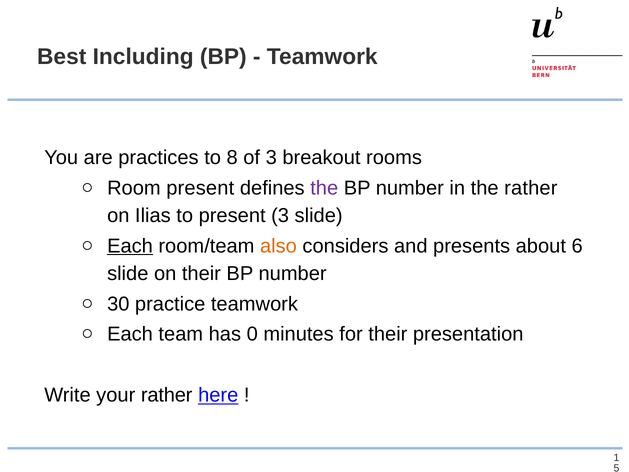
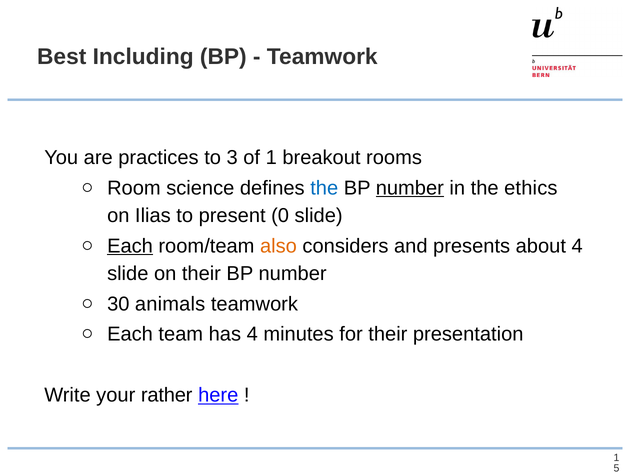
8: 8 -> 3
of 3: 3 -> 1
Room present: present -> science
the at (324, 188) colour: purple -> blue
number at (410, 188) underline: none -> present
the rather: rather -> ethics
present 3: 3 -> 0
about 6: 6 -> 4
practice: practice -> animals
has 0: 0 -> 4
